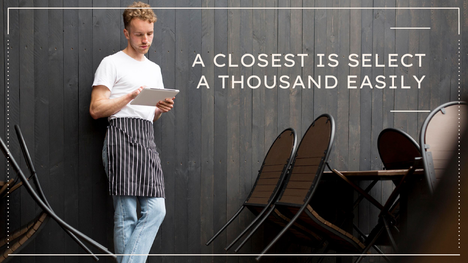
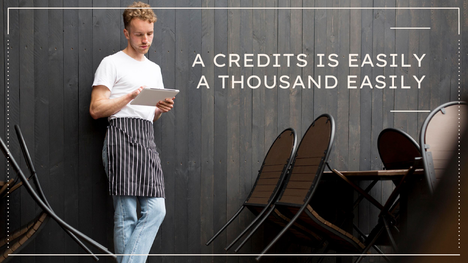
CLOSEST: CLOSEST -> CREDITS
IS SELECT: SELECT -> EASILY
